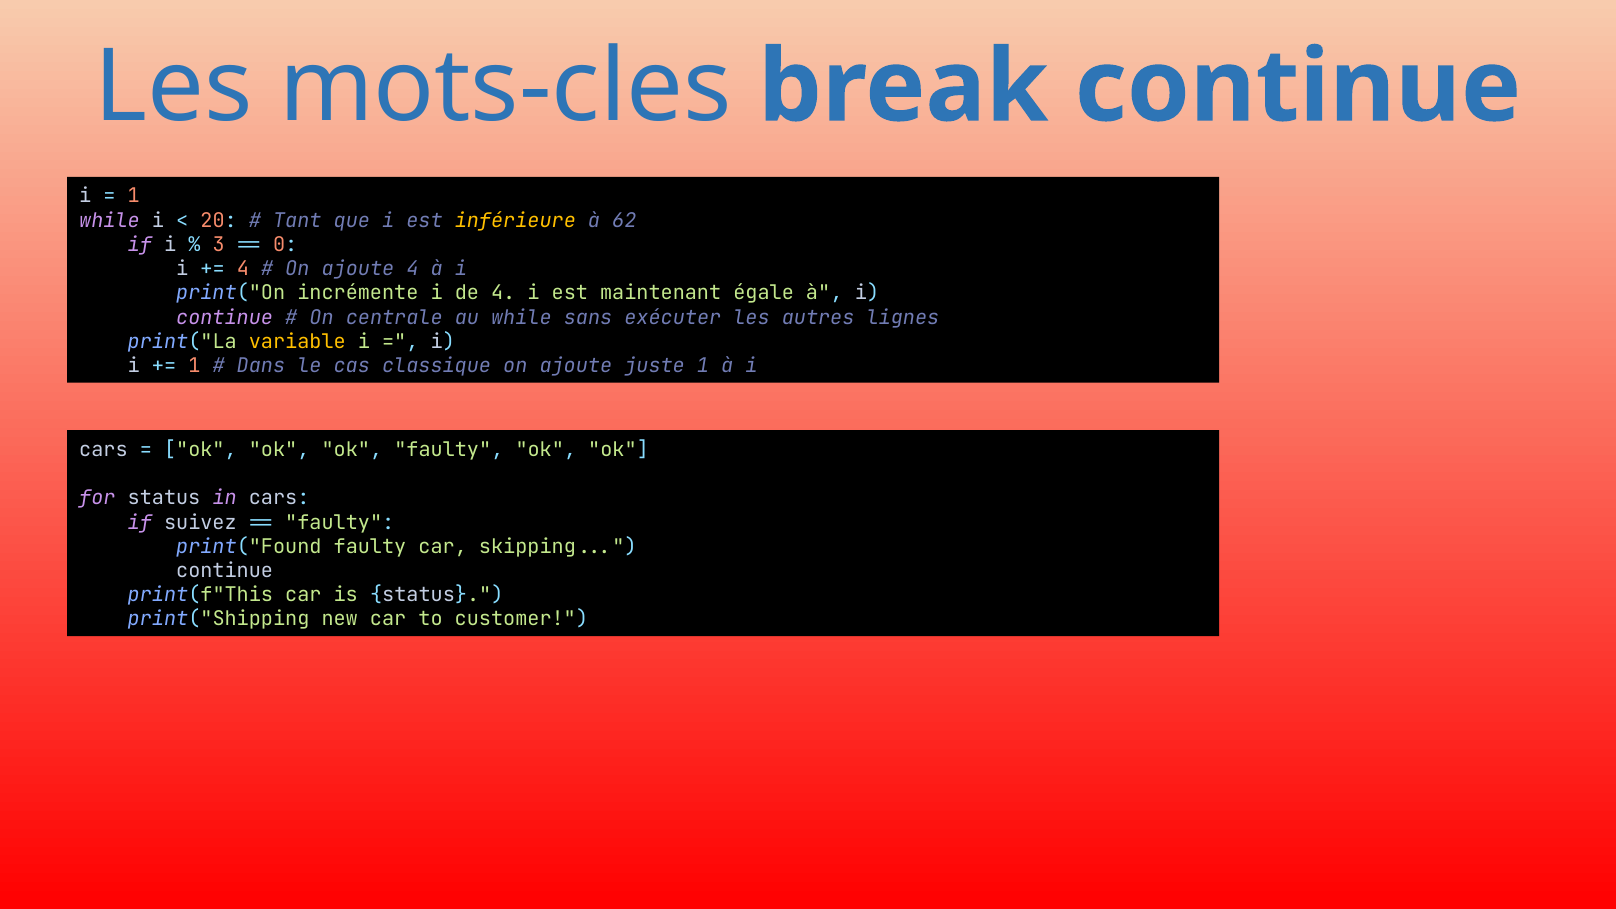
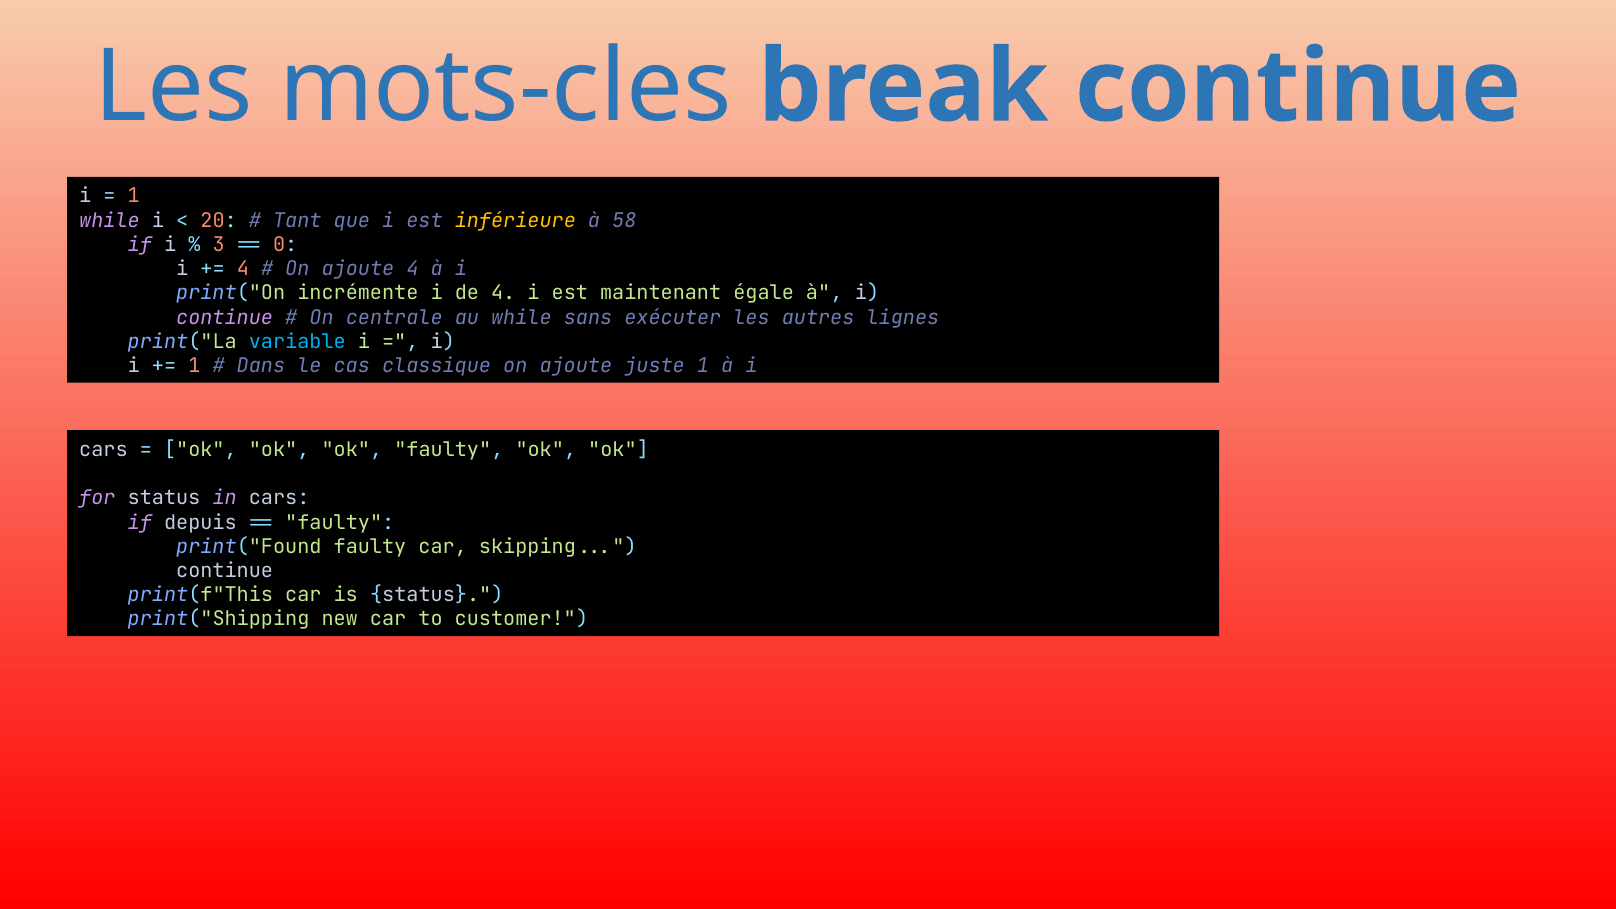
62: 62 -> 58
variable colour: yellow -> light blue
suivez: suivez -> depuis
